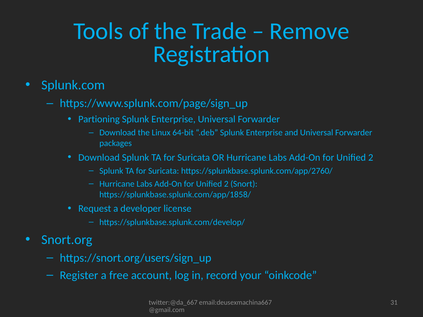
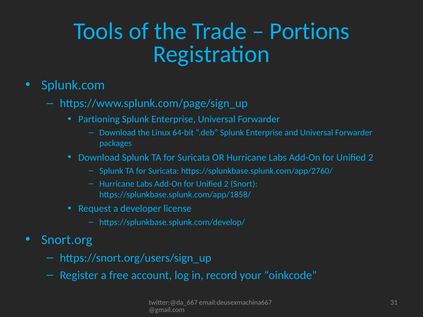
Remove: Remove -> Portions
